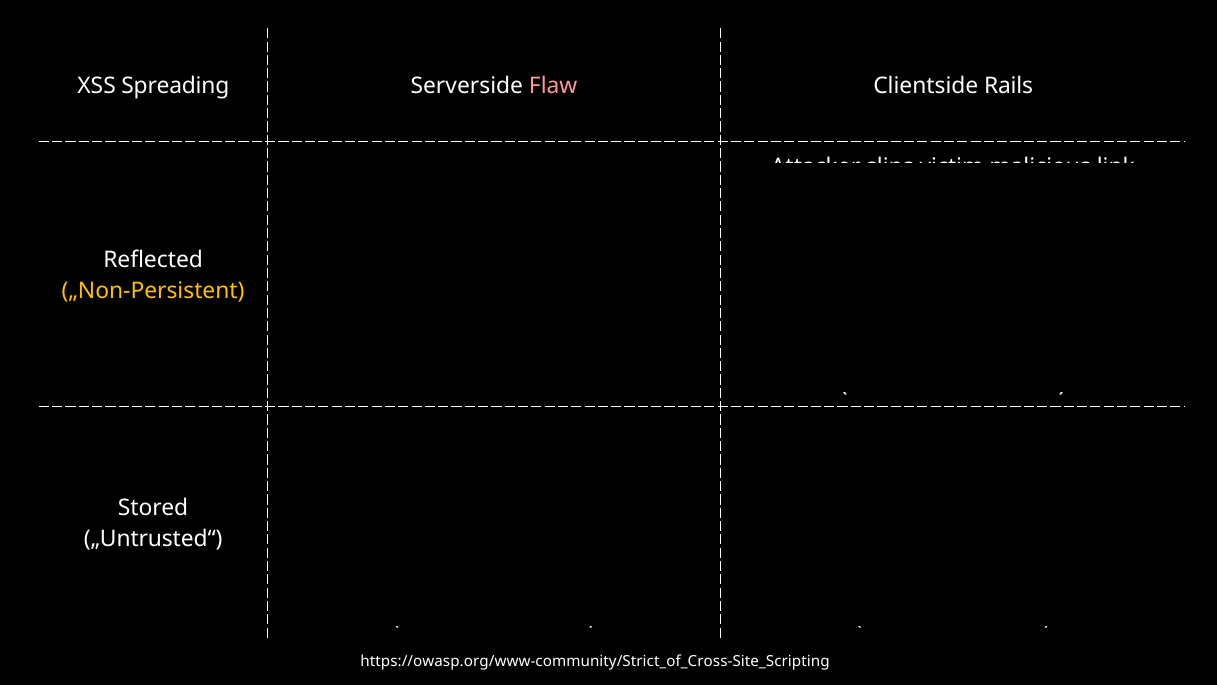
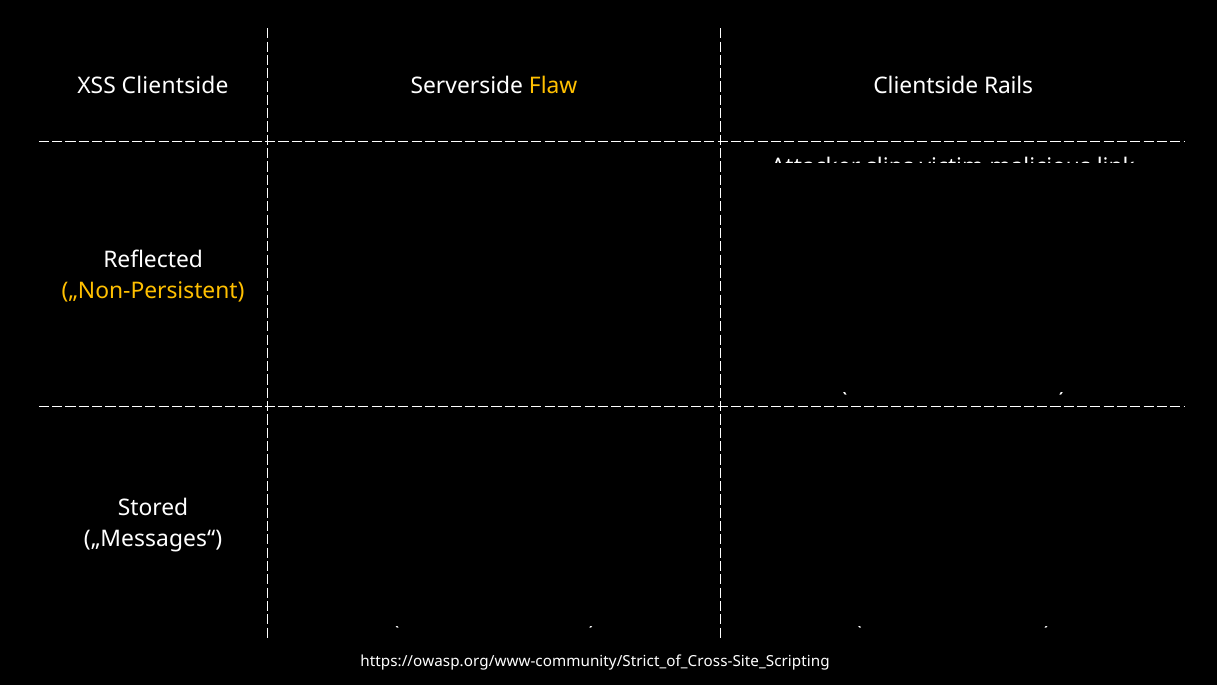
XSS Spreading: Spreading -> Clientside
Flaw colour: pink -> yellow
„Untrusted“: „Untrusted“ -> „Messages“
